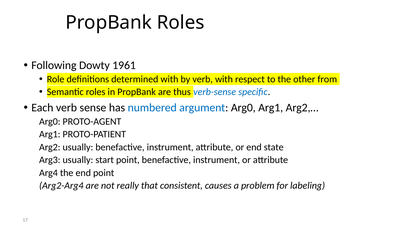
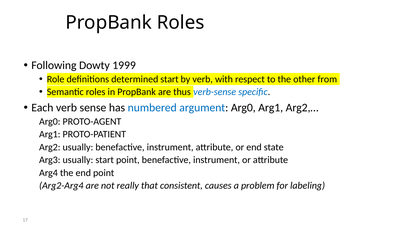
1961: 1961 -> 1999
determined with: with -> start
